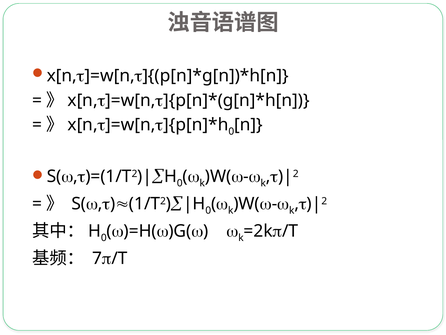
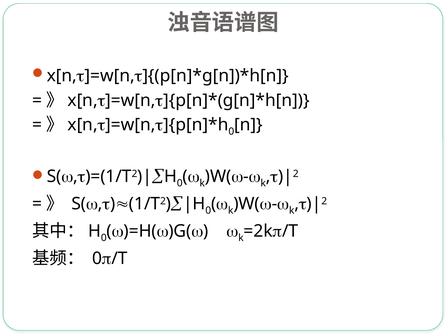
7 at (97, 258): 7 -> 0
